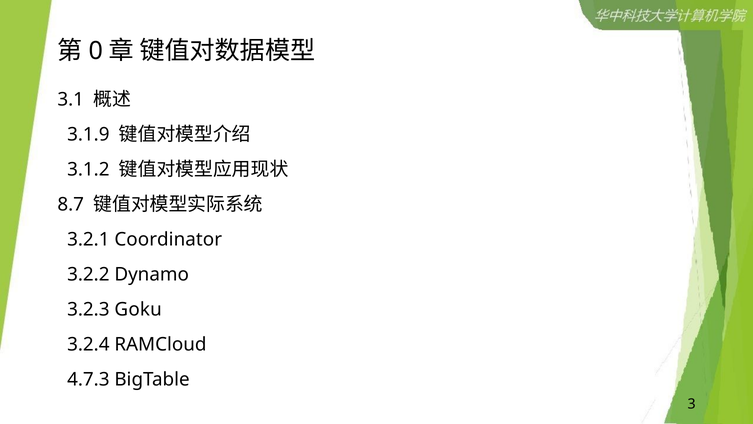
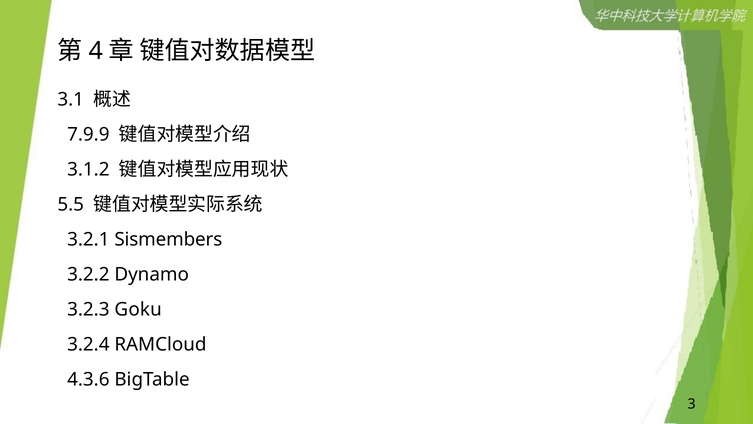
0: 0 -> 4
3.1.9: 3.1.9 -> 7.9.9
8.7: 8.7 -> 5.5
Coordinator: Coordinator -> Sismembers
4.7.3: 4.7.3 -> 4.3.6
